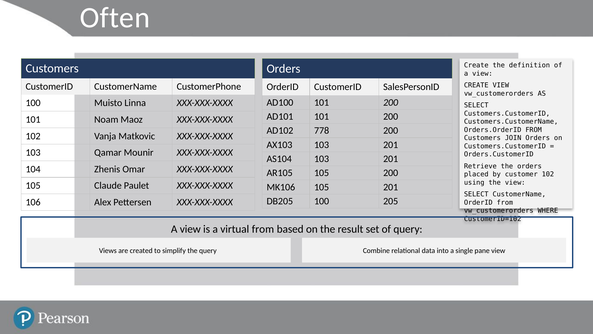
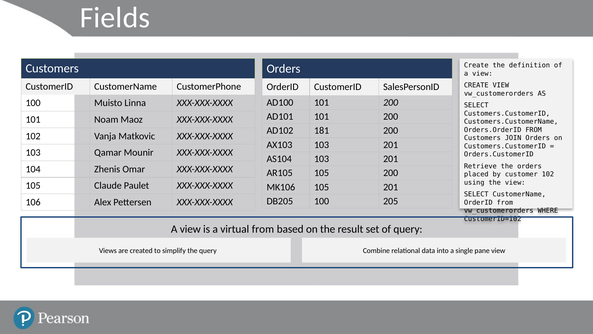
Often: Often -> Fields
778: 778 -> 181
